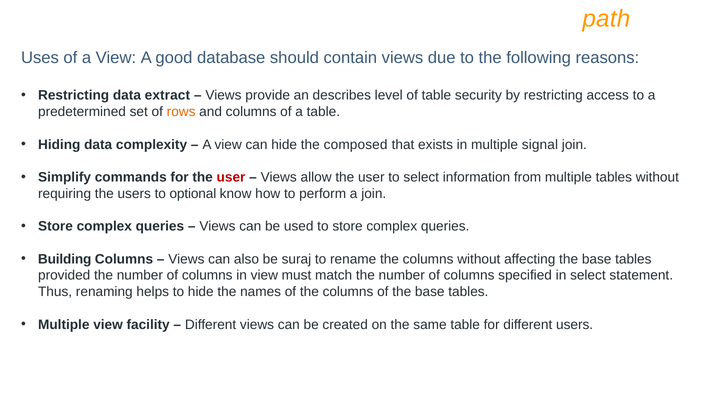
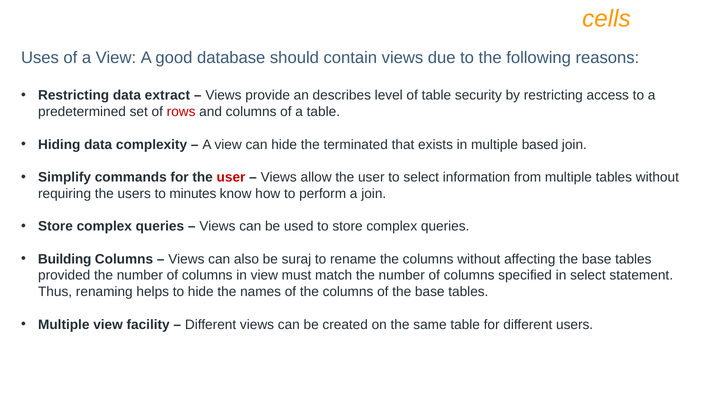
path: path -> cells
rows colour: orange -> red
composed: composed -> terminated
signal: signal -> based
optional: optional -> minutes
